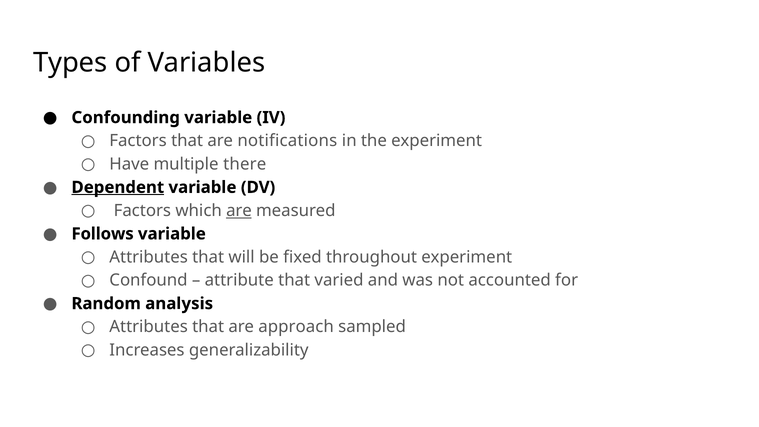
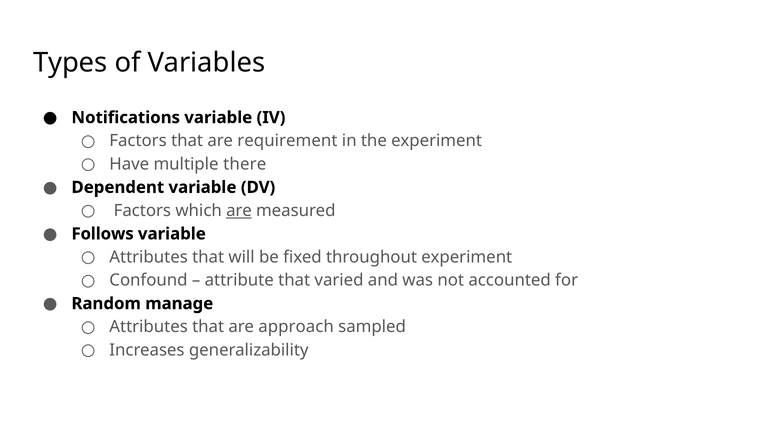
Confounding: Confounding -> Notifications
notifications: notifications -> requirement
Dependent underline: present -> none
analysis: analysis -> manage
